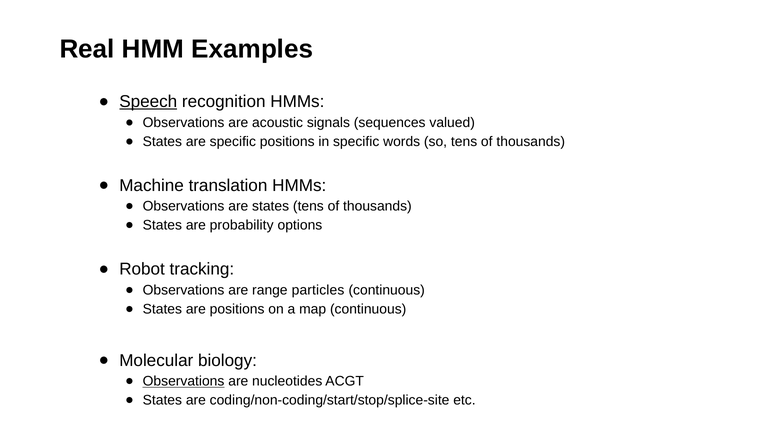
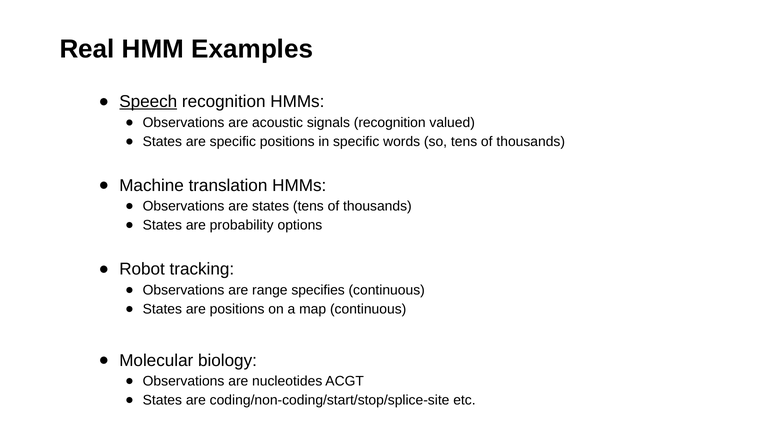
signals sequences: sequences -> recognition
particles: particles -> specifies
Observations at (184, 381) underline: present -> none
